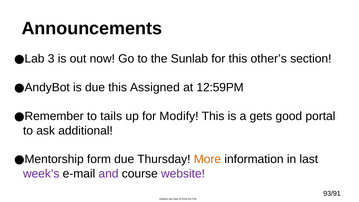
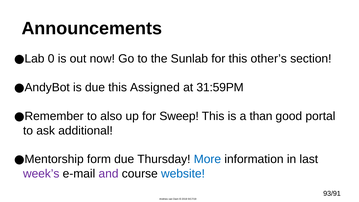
3: 3 -> 0
12:59PM: 12:59PM -> 31:59PM
tails: tails -> also
Modify: Modify -> Sweep
gets: gets -> than
More colour: orange -> blue
website colour: purple -> blue
